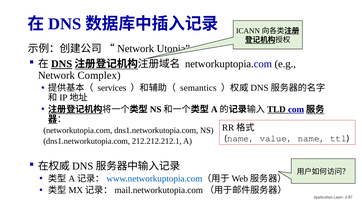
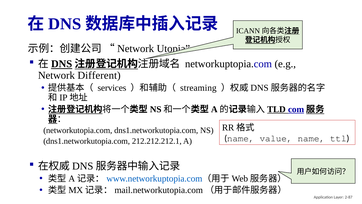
Complex: Complex -> Different
semantics: semantics -> streaming
